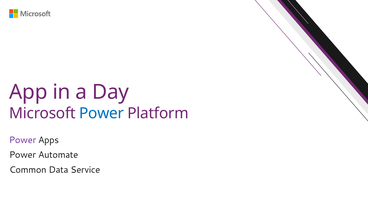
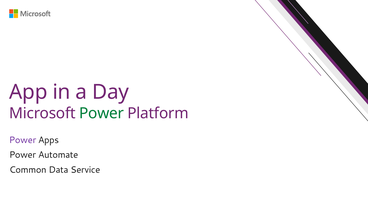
Power at (102, 113) colour: blue -> green
